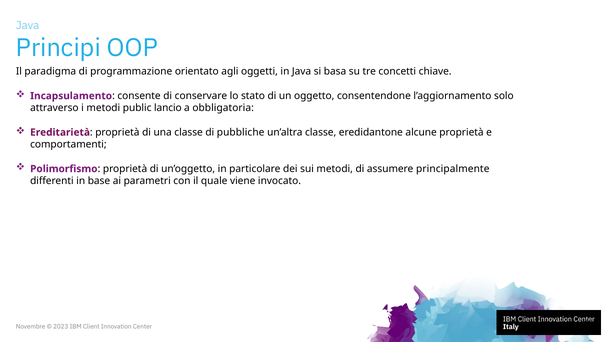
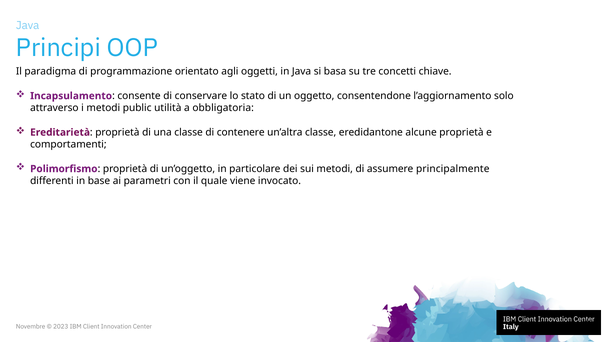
lancio: lancio -> utilità
pubbliche: pubbliche -> contenere
